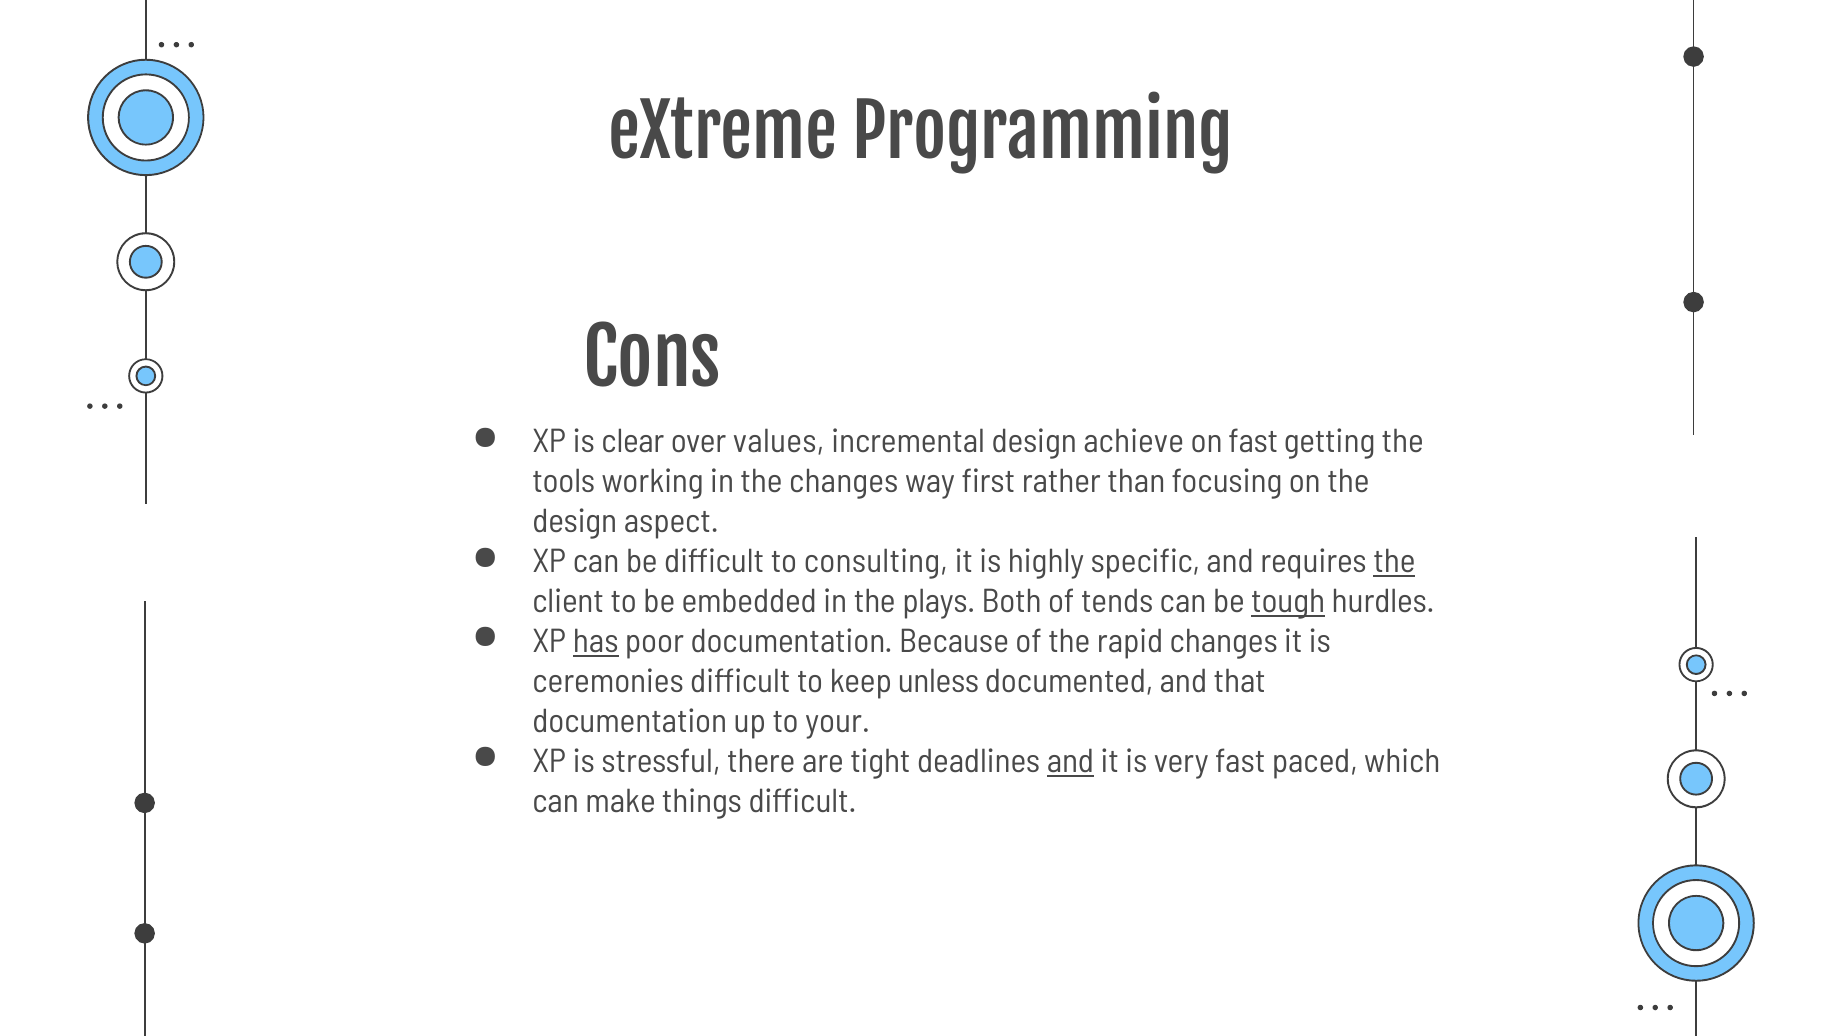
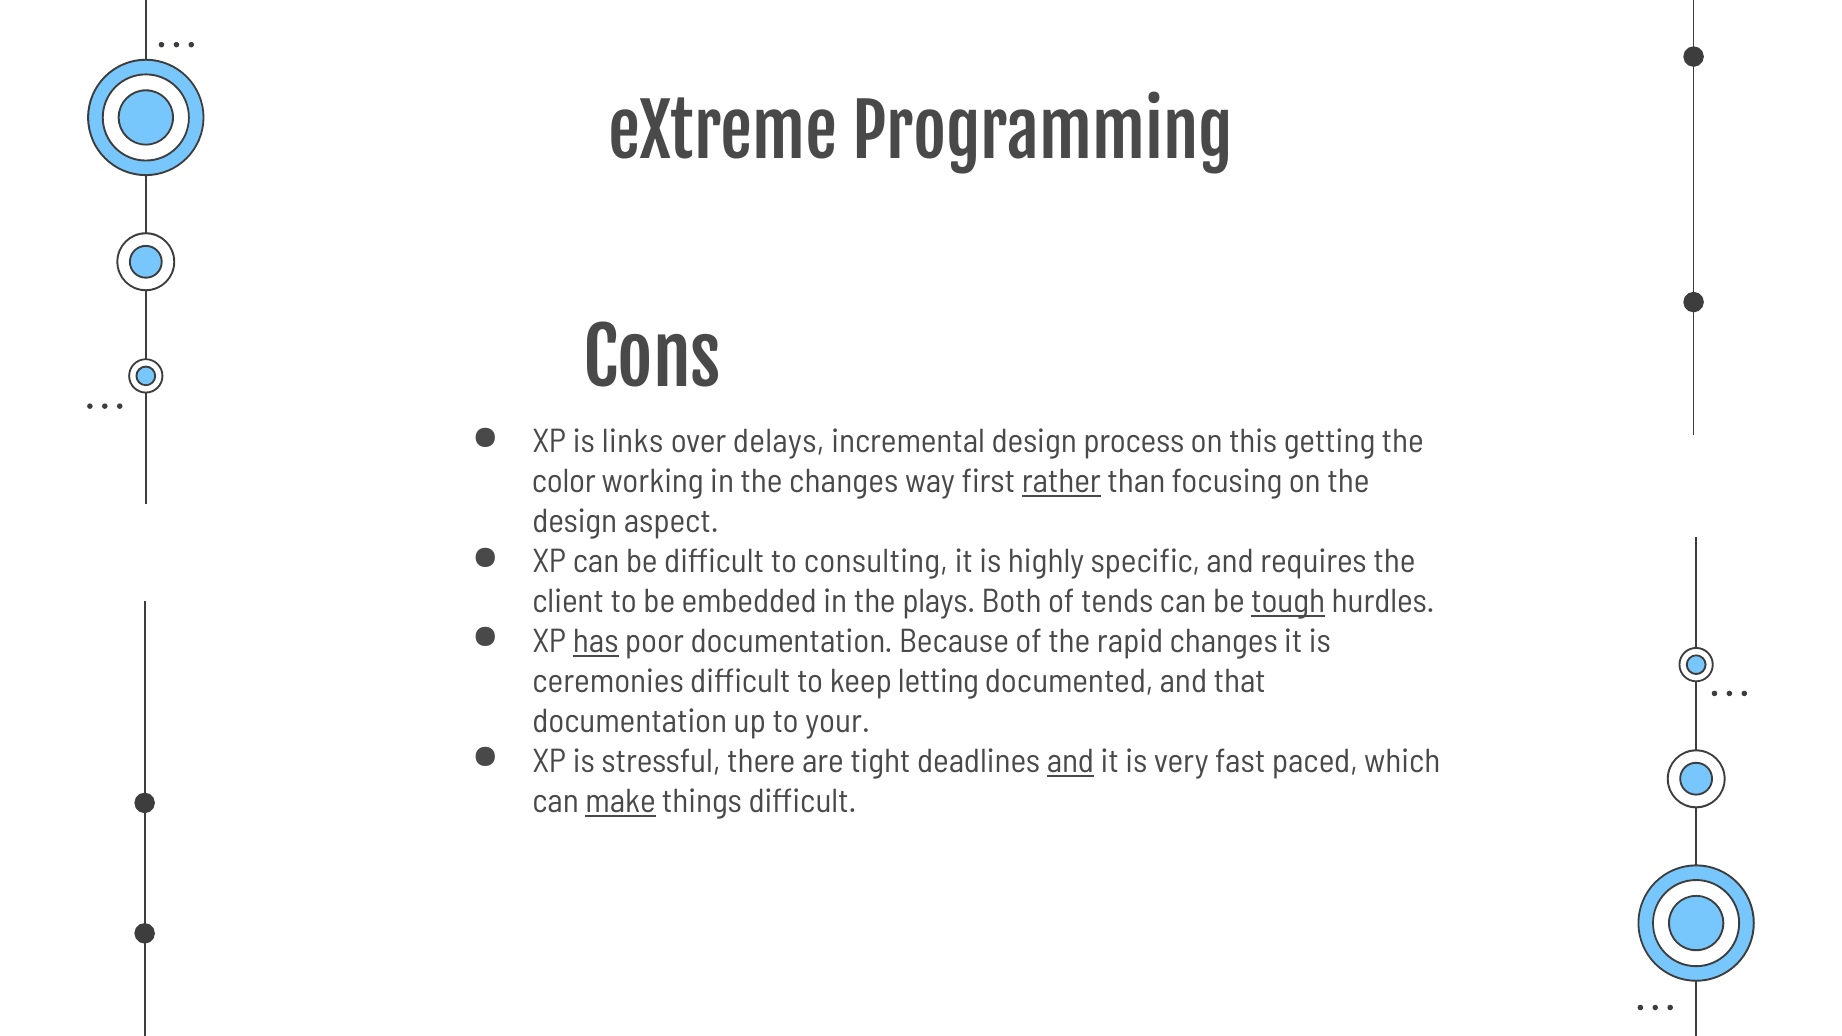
clear: clear -> links
values: values -> delays
achieve: achieve -> process
on fast: fast -> this
tools: tools -> color
rather underline: none -> present
the at (1394, 562) underline: present -> none
unless: unless -> letting
make underline: none -> present
